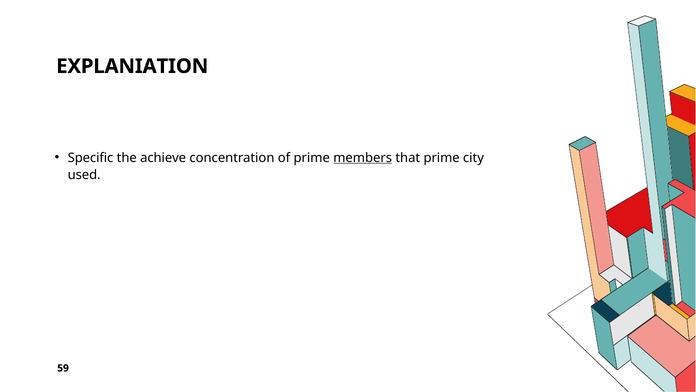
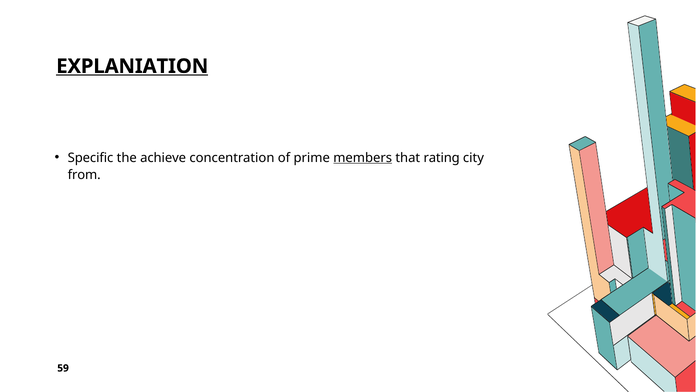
EXPLANIATION underline: none -> present
that prime: prime -> rating
used: used -> from
